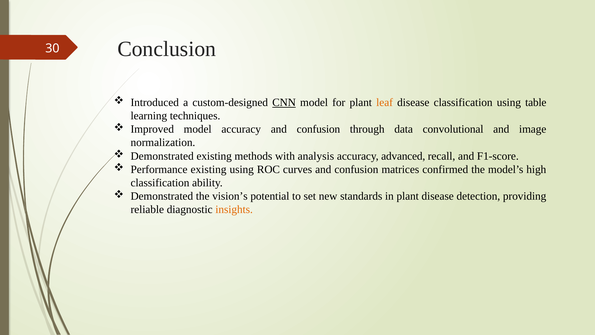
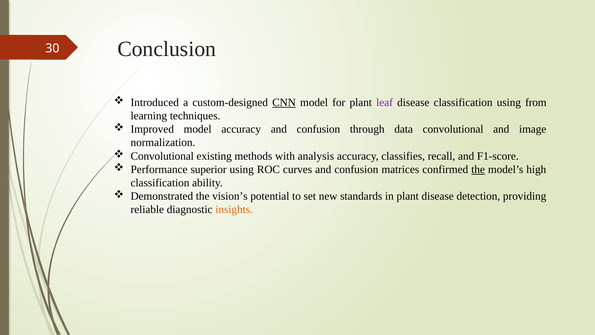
leaf colour: orange -> purple
table: table -> from
Demonstrated at (162, 156): Demonstrated -> Convolutional
advanced: advanced -> classifies
Performance existing: existing -> superior
the at (478, 169) underline: none -> present
